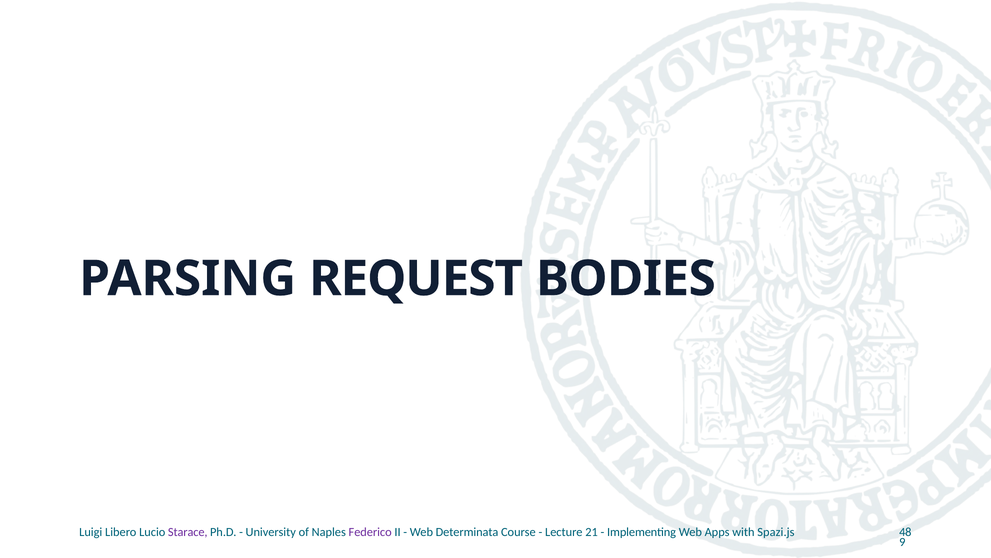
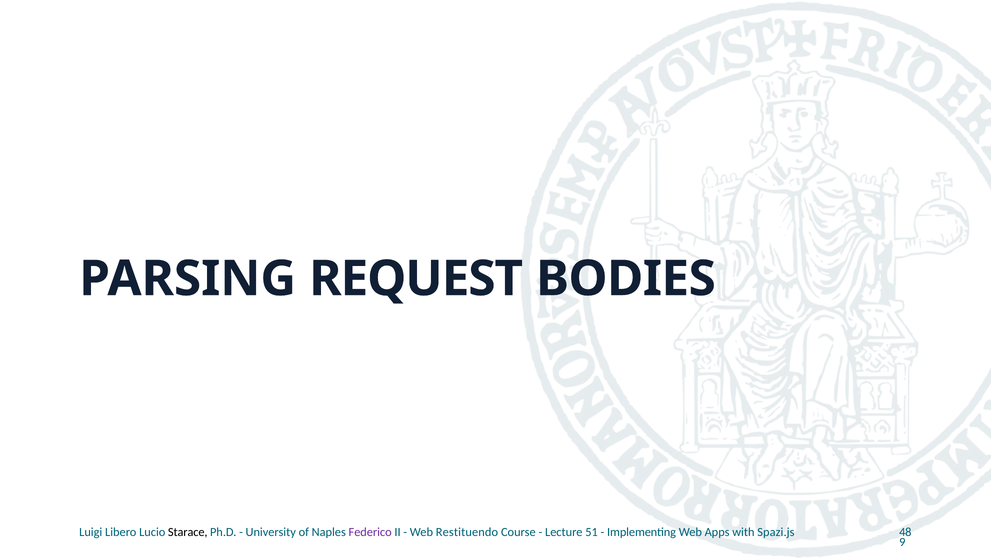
Starace colour: purple -> black
Determinata: Determinata -> Restituendo
21: 21 -> 51
